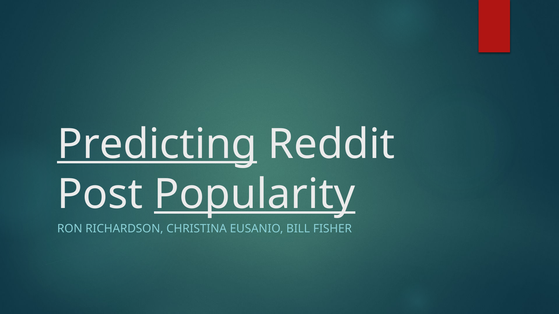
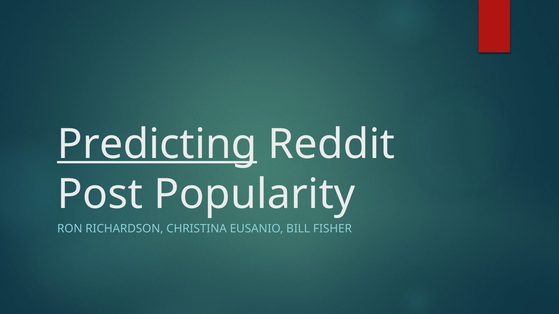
Popularity underline: present -> none
